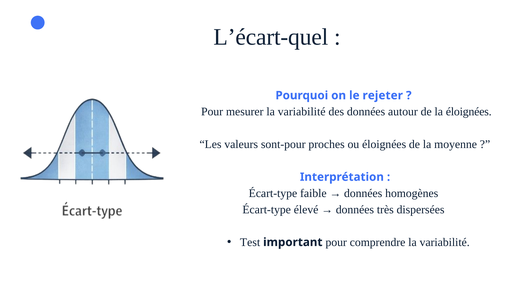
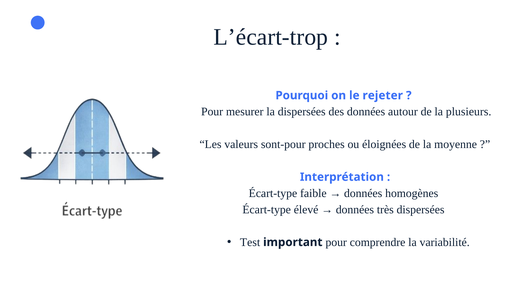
L’écart-quel: L’écart-quel -> L’écart-trop
mesurer la variabilité: variabilité -> dispersées
la éloignées: éloignées -> plusieurs
